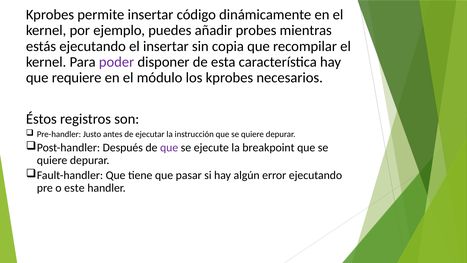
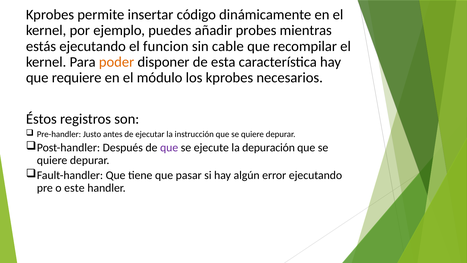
el insertar: insertar -> funcion
copia: copia -> cable
poder colour: purple -> orange
breakpoint: breakpoint -> depuración
